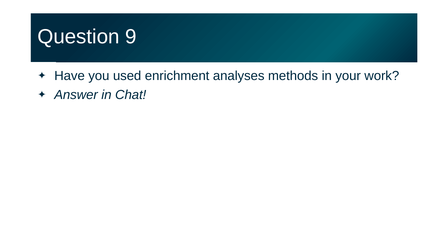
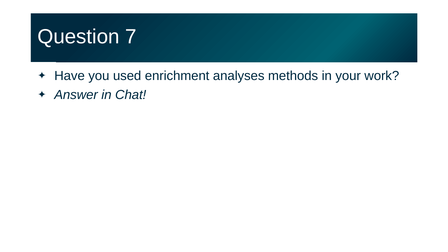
9: 9 -> 7
